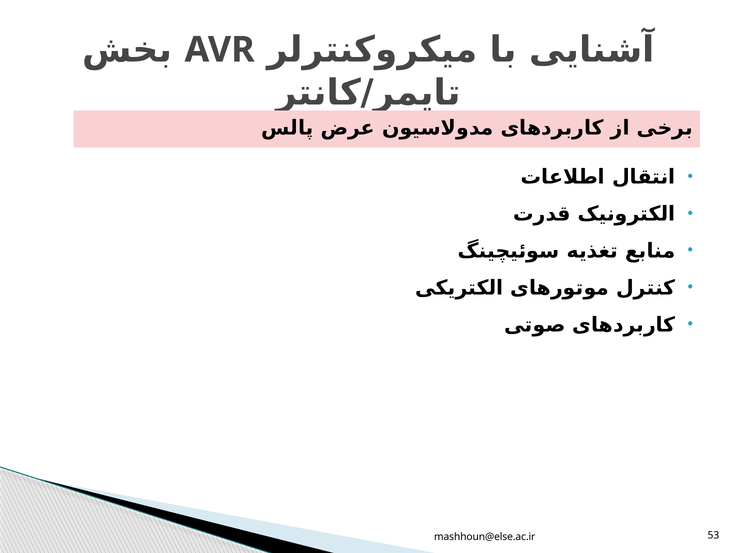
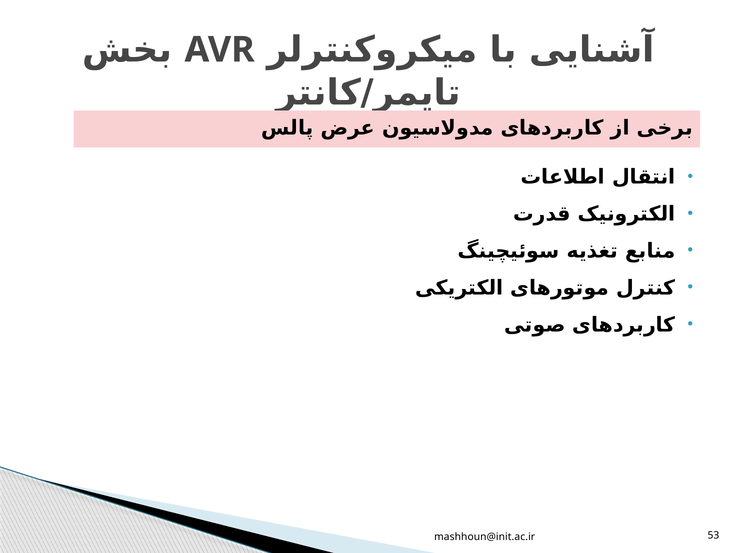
mashhoun@else.ac.ir: mashhoun@else.ac.ir -> mashhoun@init.ac.ir
